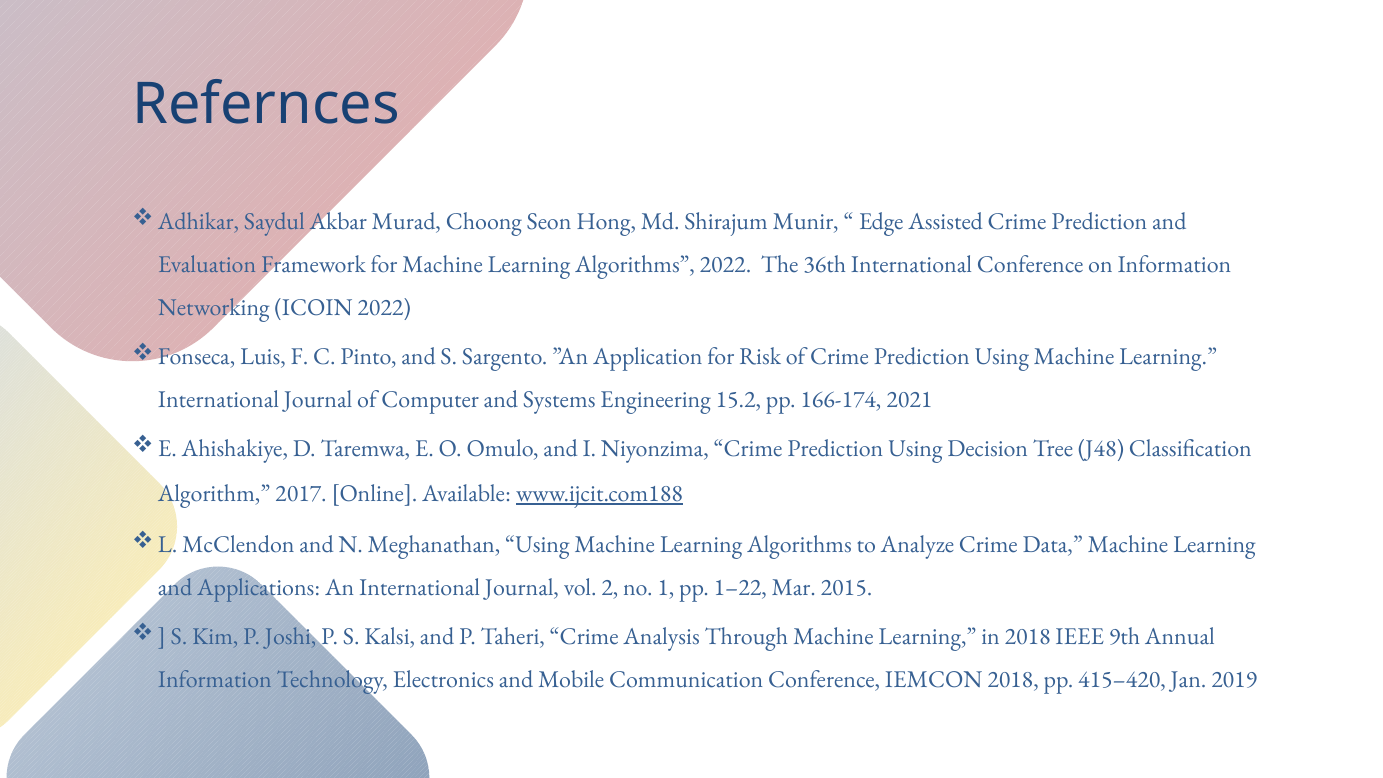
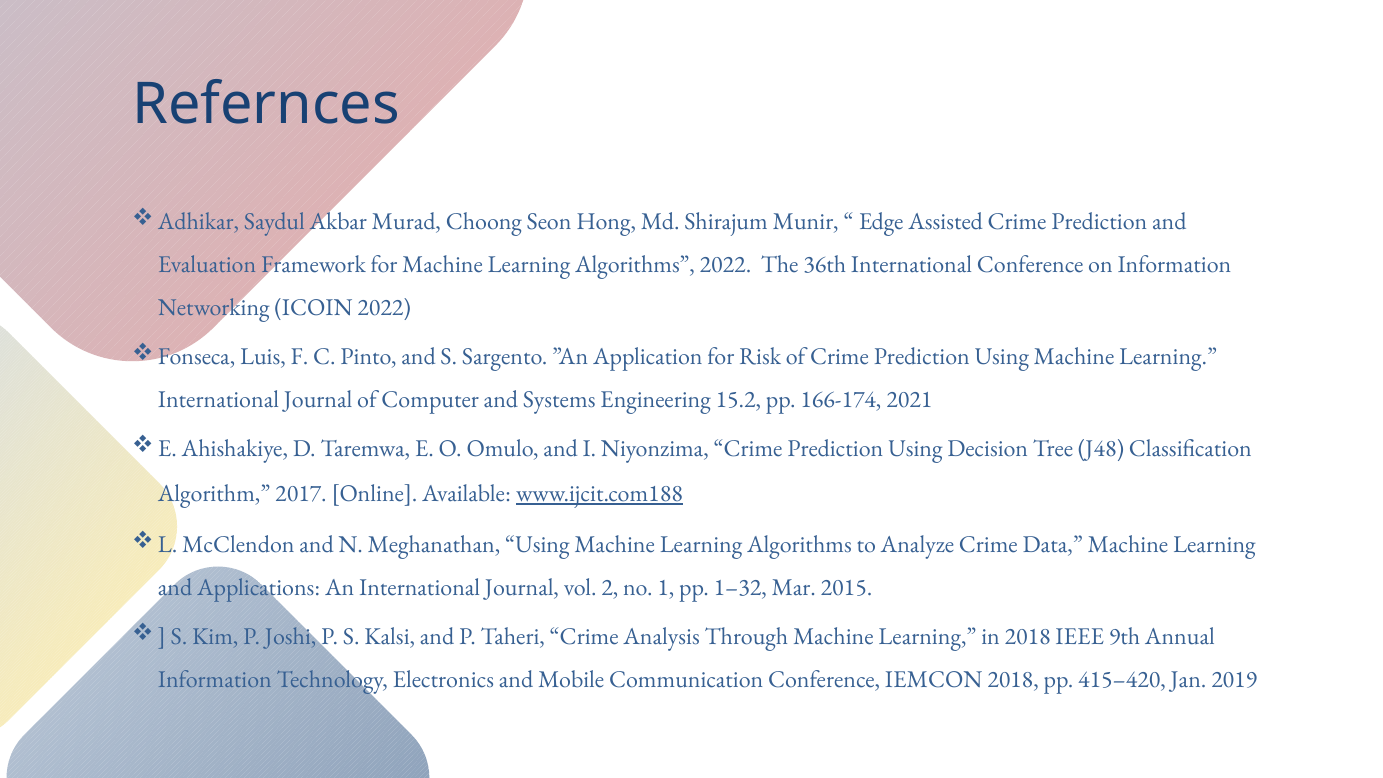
1–22: 1–22 -> 1–32
